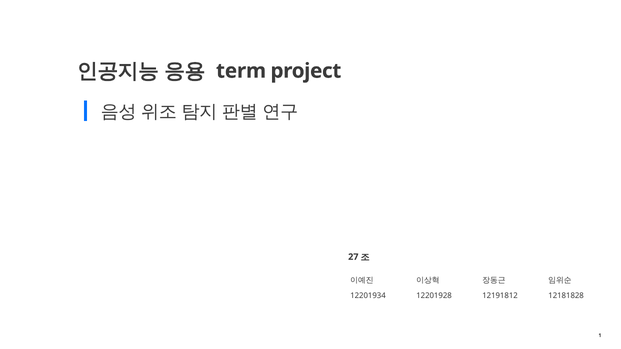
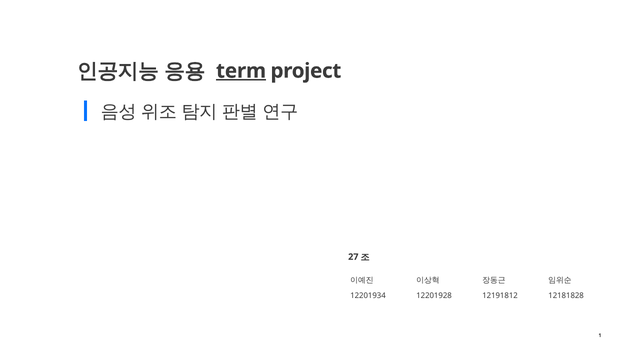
term underline: none -> present
